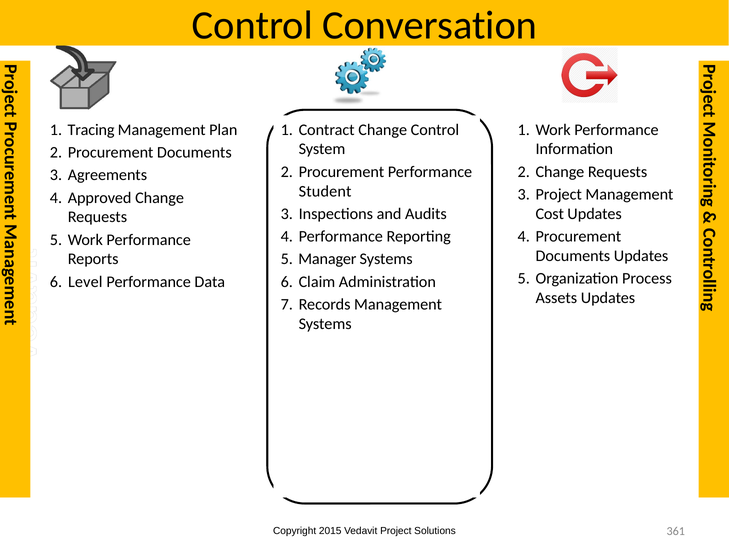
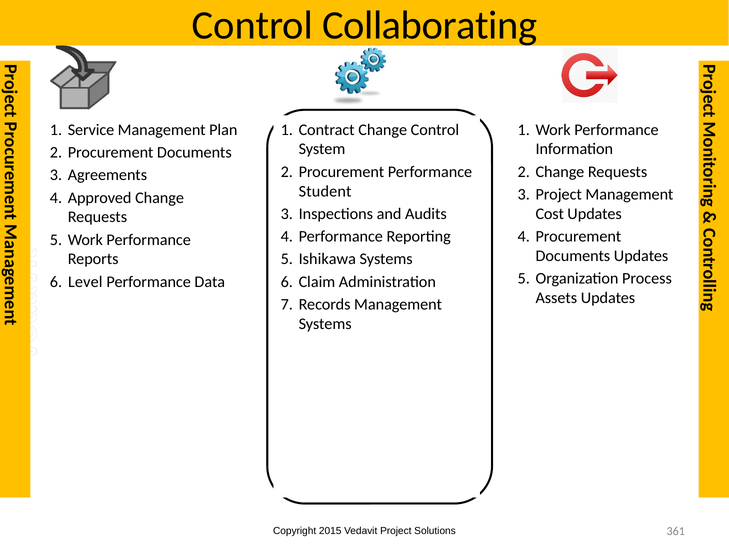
Conversation: Conversation -> Collaborating
Tracing: Tracing -> Service
Manager: Manager -> Ishikawa
